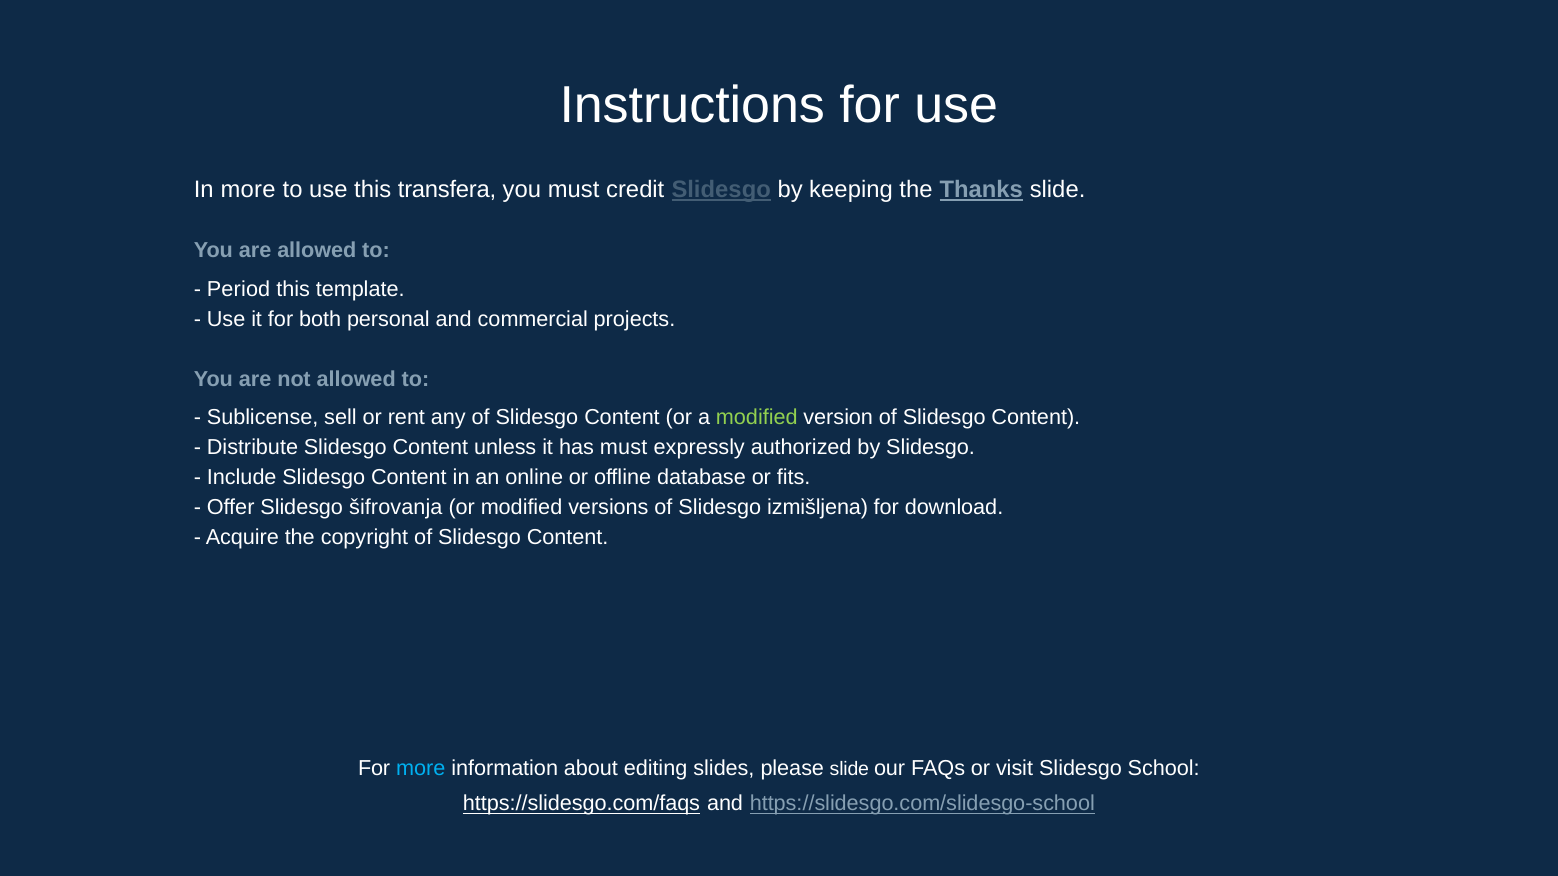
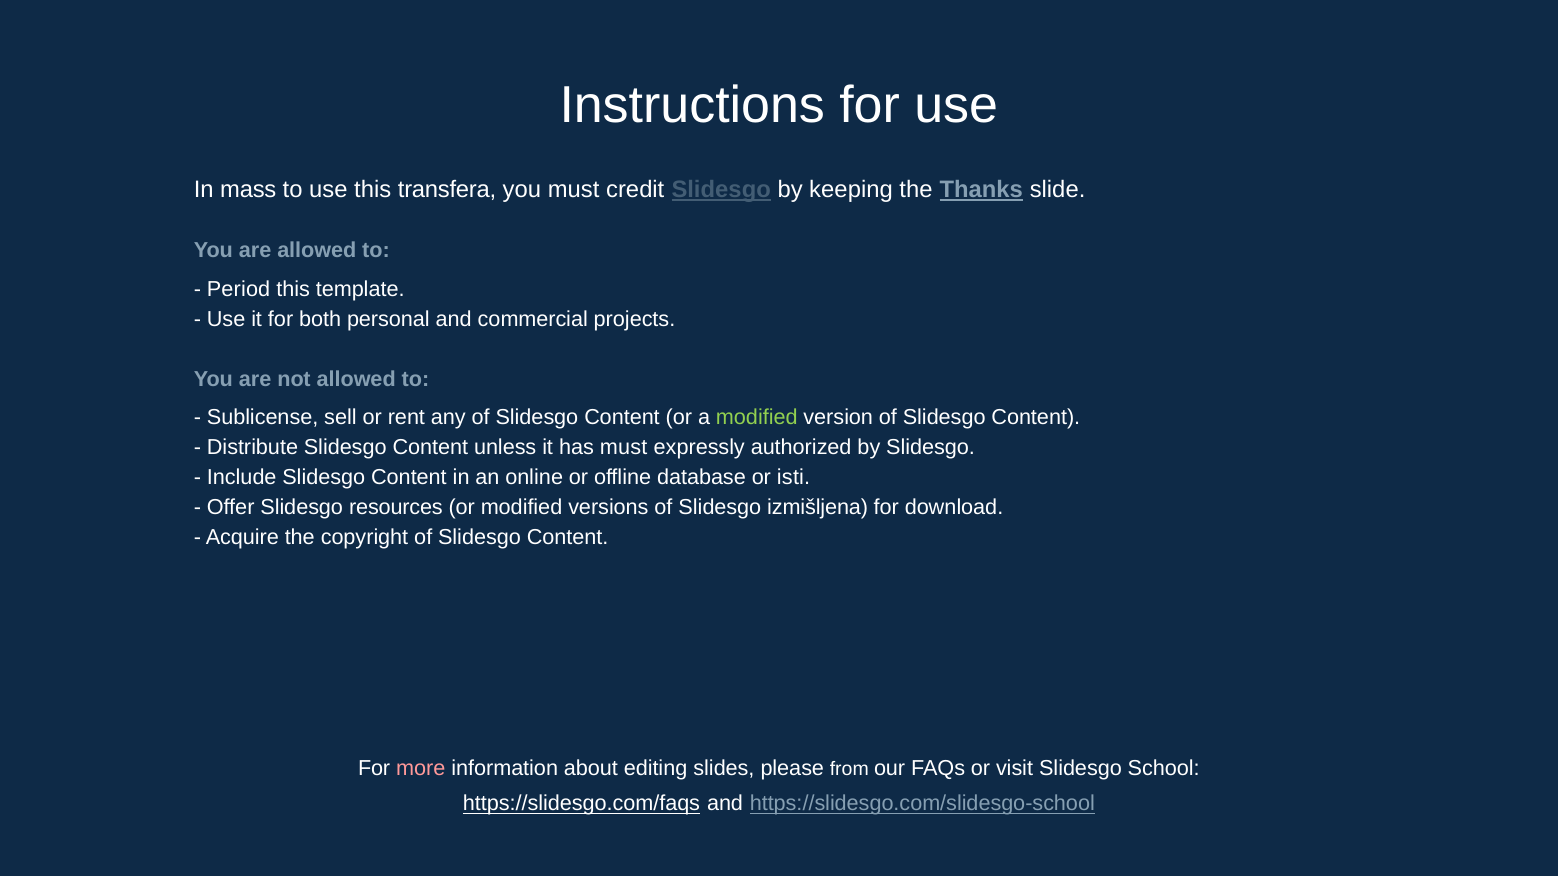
In more: more -> mass
fits: fits -> isti
šifrovanja: šifrovanja -> resources
more at (421, 769) colour: light blue -> pink
please slide: slide -> from
